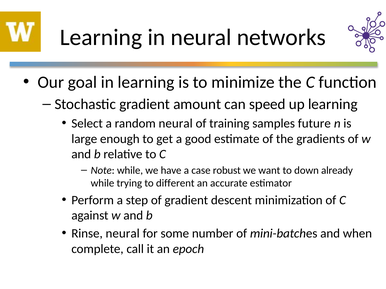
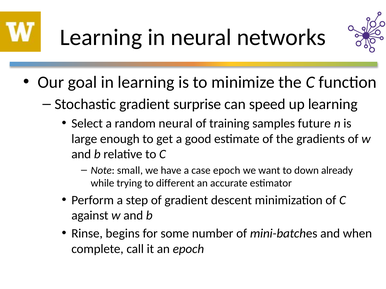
amount: amount -> surprise
Note while: while -> small
case robust: robust -> epoch
Rinse neural: neural -> begins
